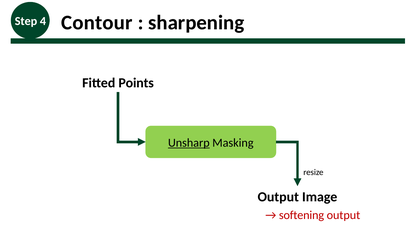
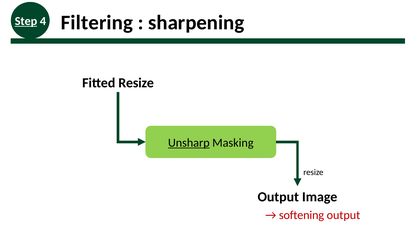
Step underline: none -> present
Contour: Contour -> Filtering
Fitted Points: Points -> Resize
